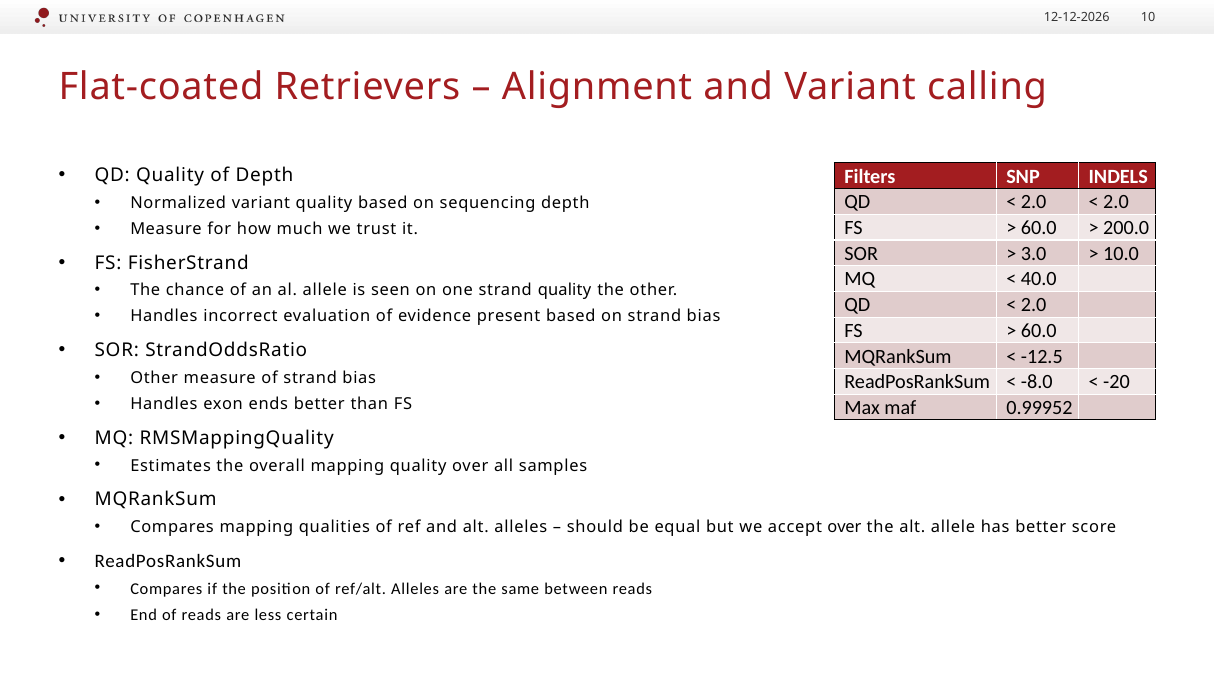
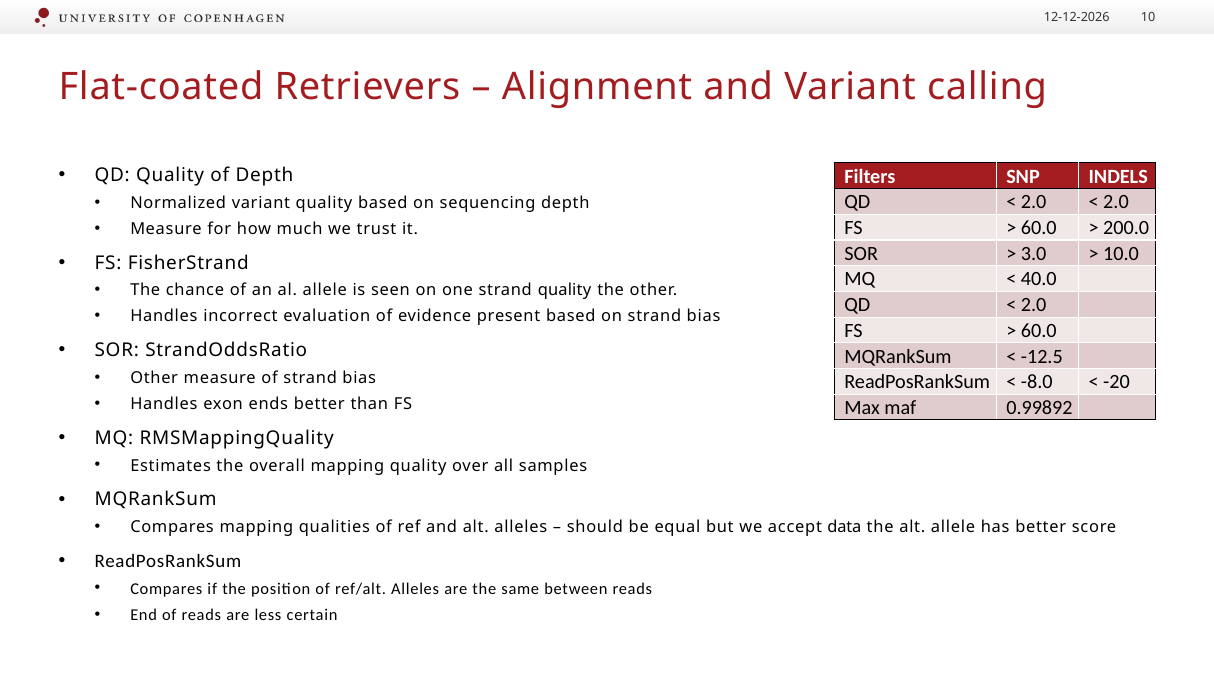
0.99952: 0.99952 -> 0.99892
accept over: over -> data
